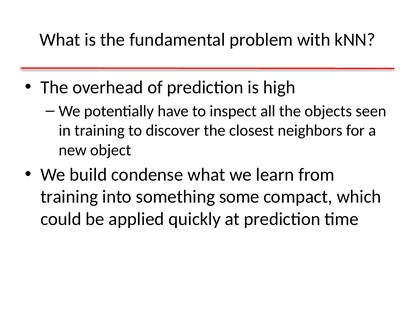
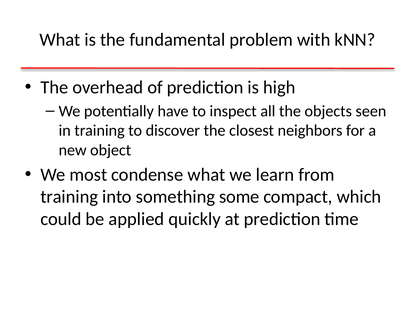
build: build -> most
